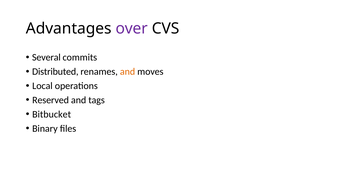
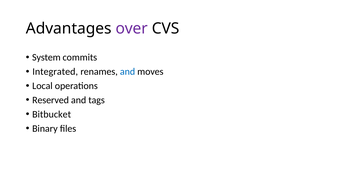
Several: Several -> System
Distributed: Distributed -> Integrated
and at (128, 72) colour: orange -> blue
